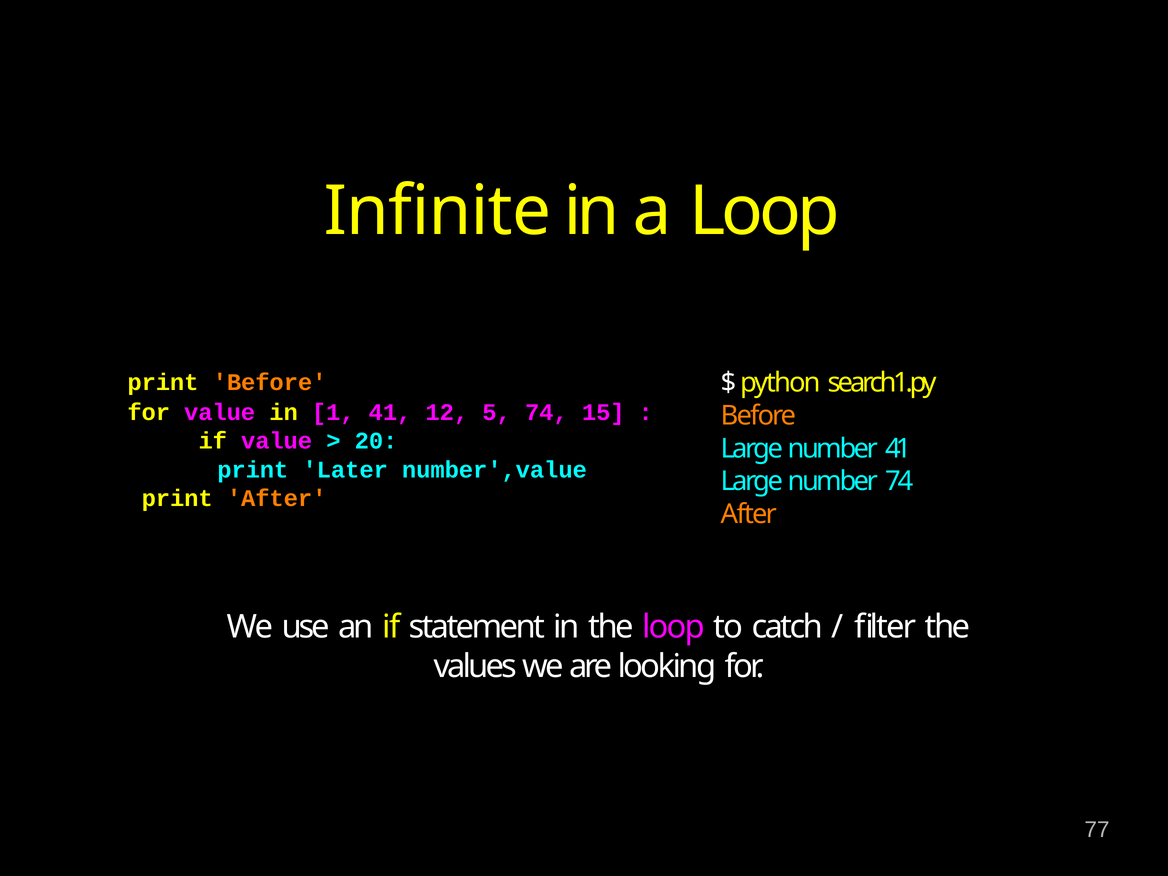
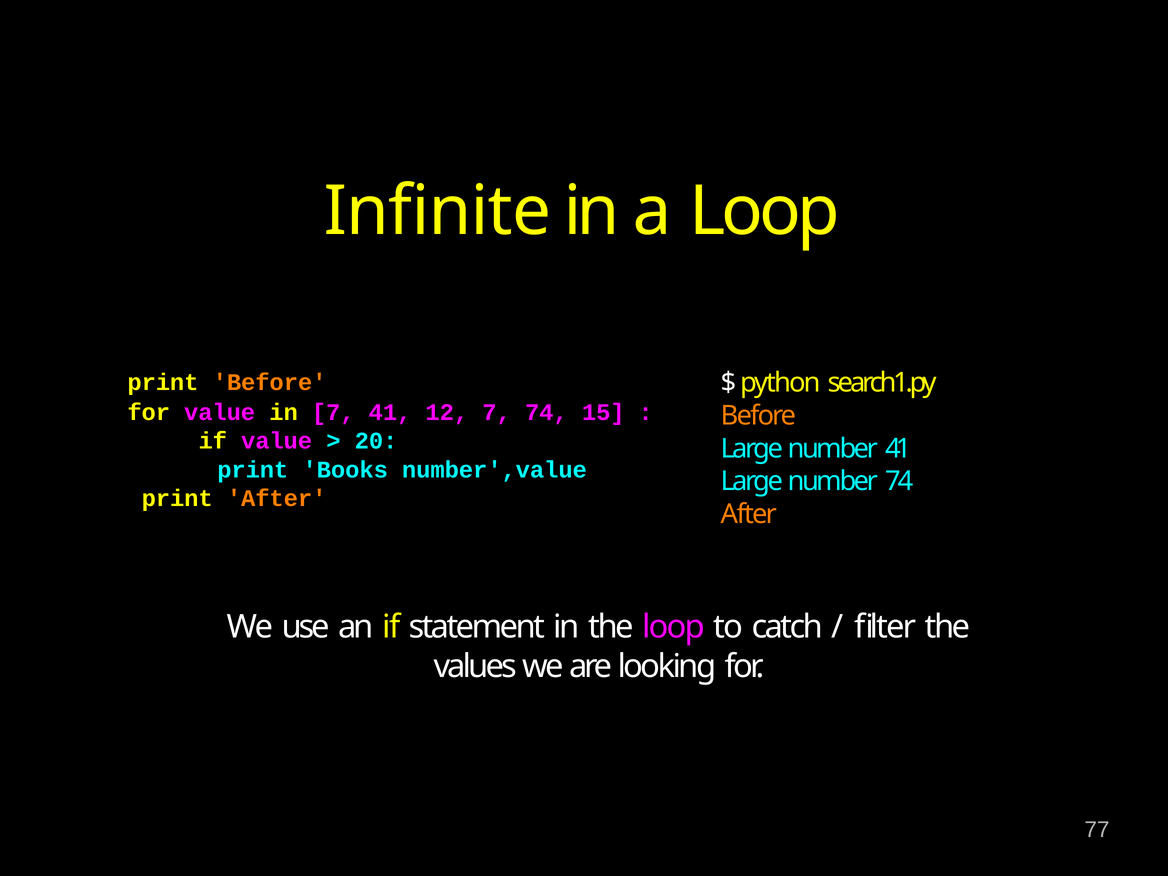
in 1: 1 -> 7
12 5: 5 -> 7
Later: Later -> Books
